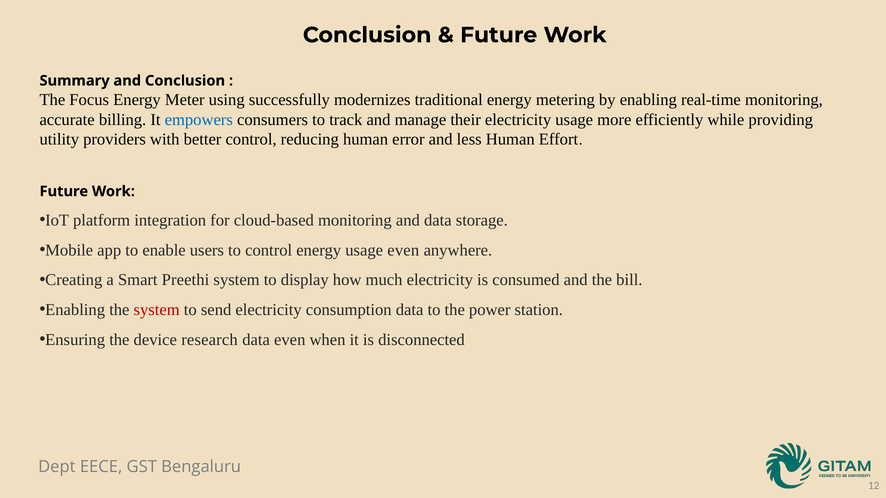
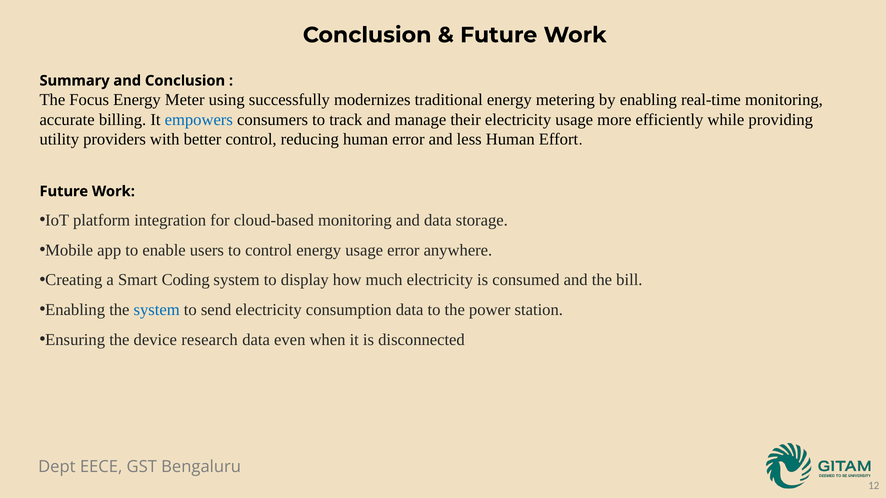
usage even: even -> error
Preethi: Preethi -> Coding
system at (157, 310) colour: red -> blue
